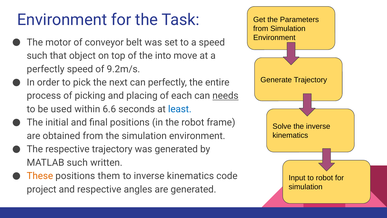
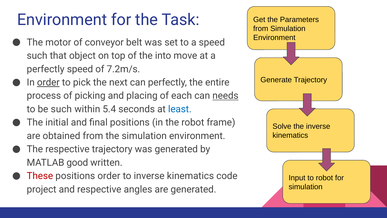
9.2m/s: 9.2m/s -> 7.2m/s
order at (48, 82) underline: none -> present
be used: used -> such
6.6: 6.6 -> 5.4
MATLAB such: such -> good
These colour: orange -> red
positions them: them -> order
